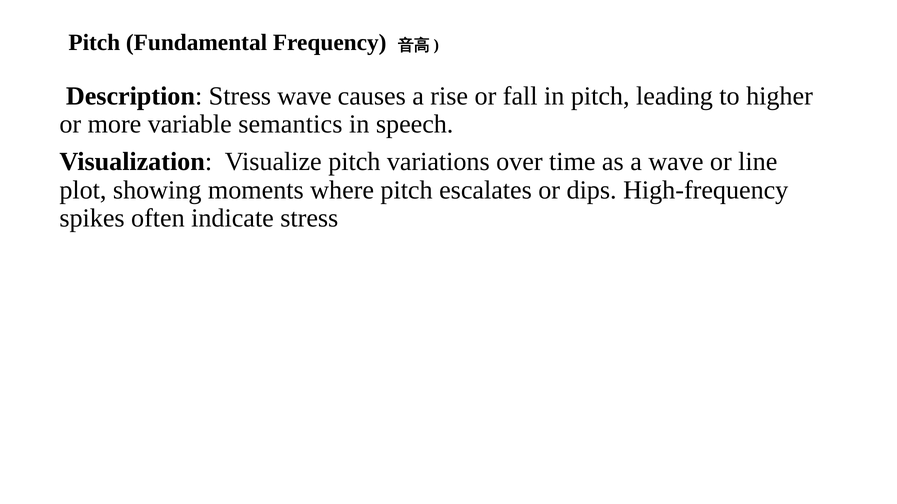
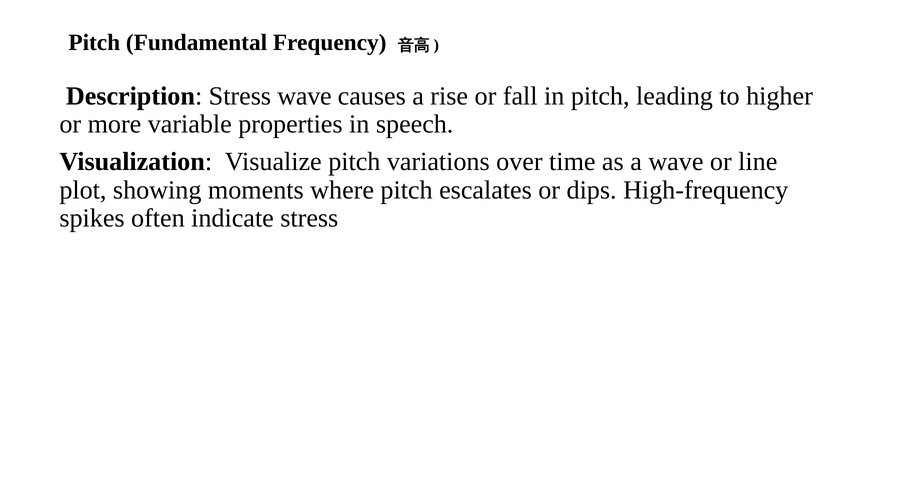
semantics: semantics -> properties
